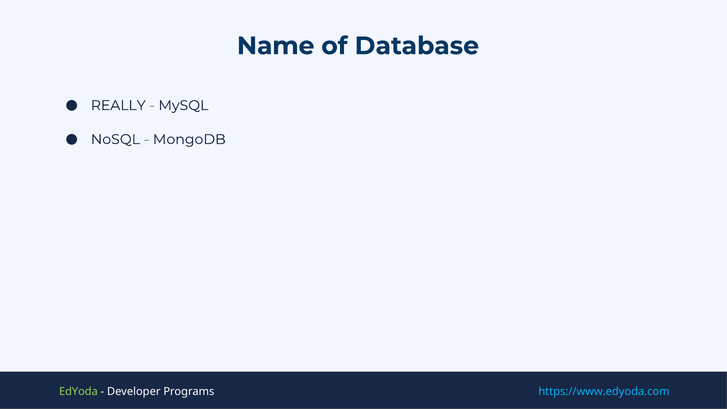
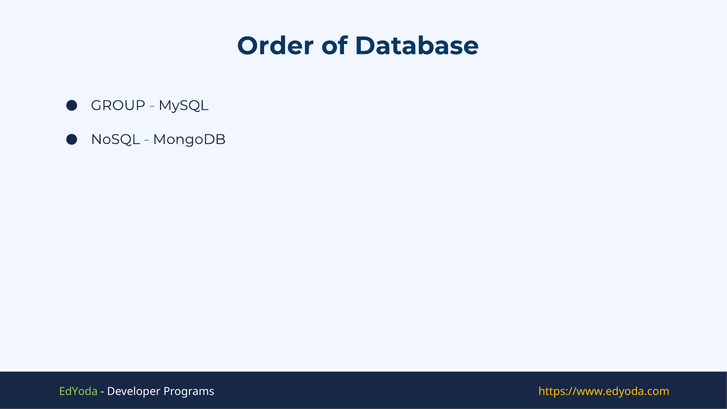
Name: Name -> Order
REALLY: REALLY -> GROUP
https://www.edyoda.com colour: light blue -> yellow
